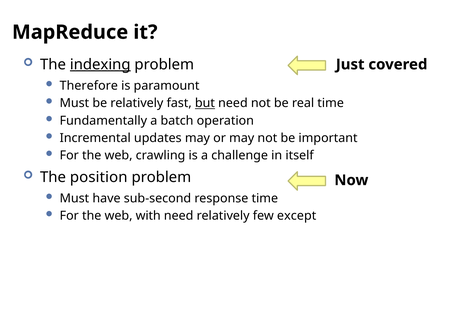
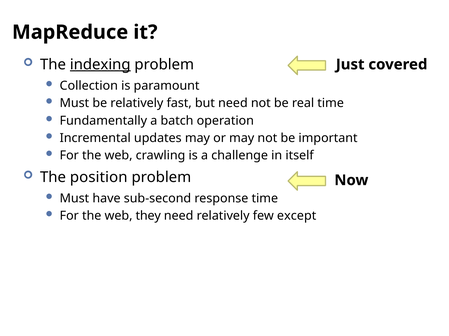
Therefore: Therefore -> Collection
but underline: present -> none
with: with -> they
